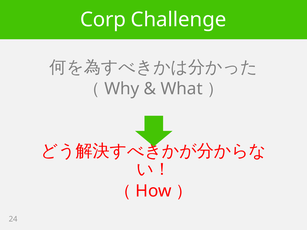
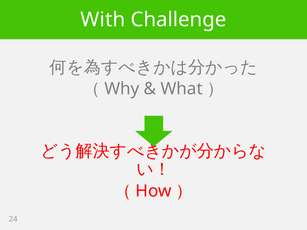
Corp: Corp -> With
